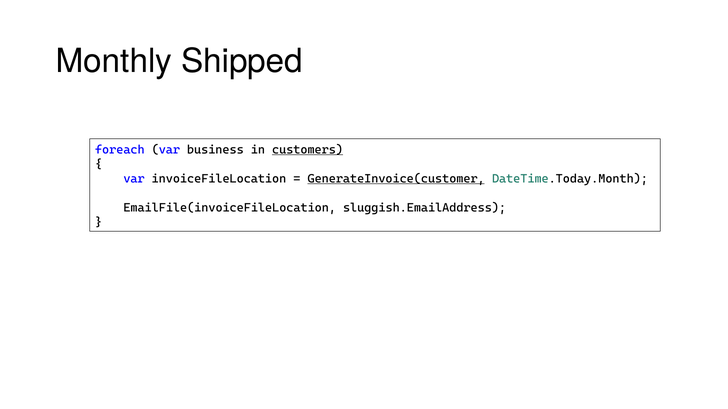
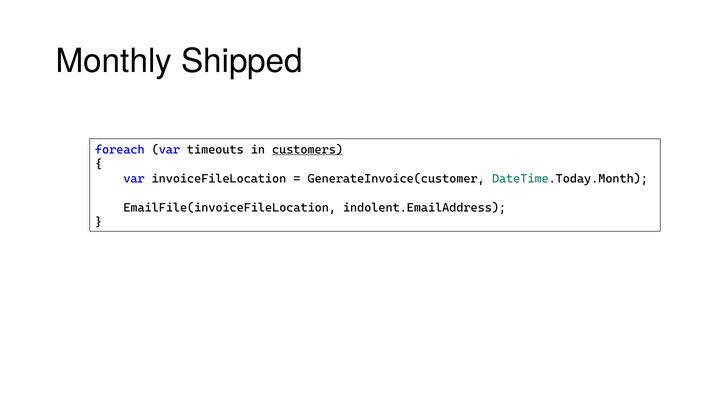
business: business -> timeouts
GenerateInvoice(customer underline: present -> none
sluggish.EmailAddress: sluggish.EmailAddress -> indolent.EmailAddress
